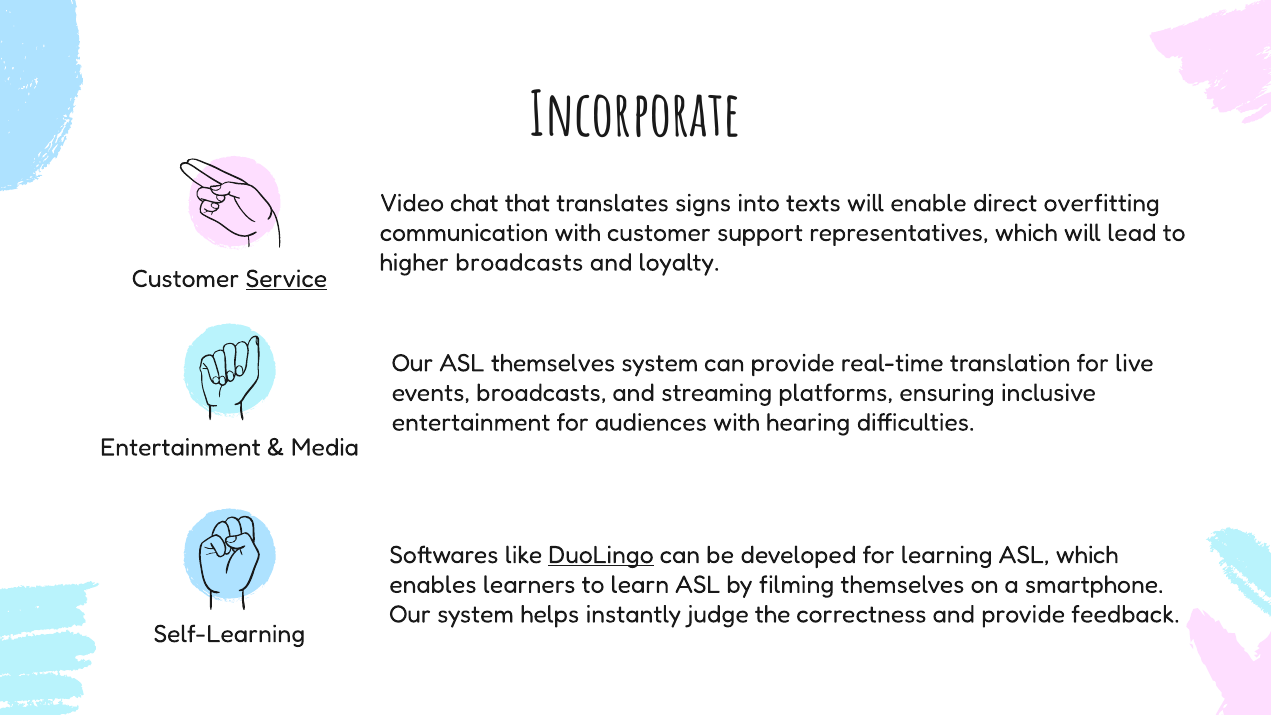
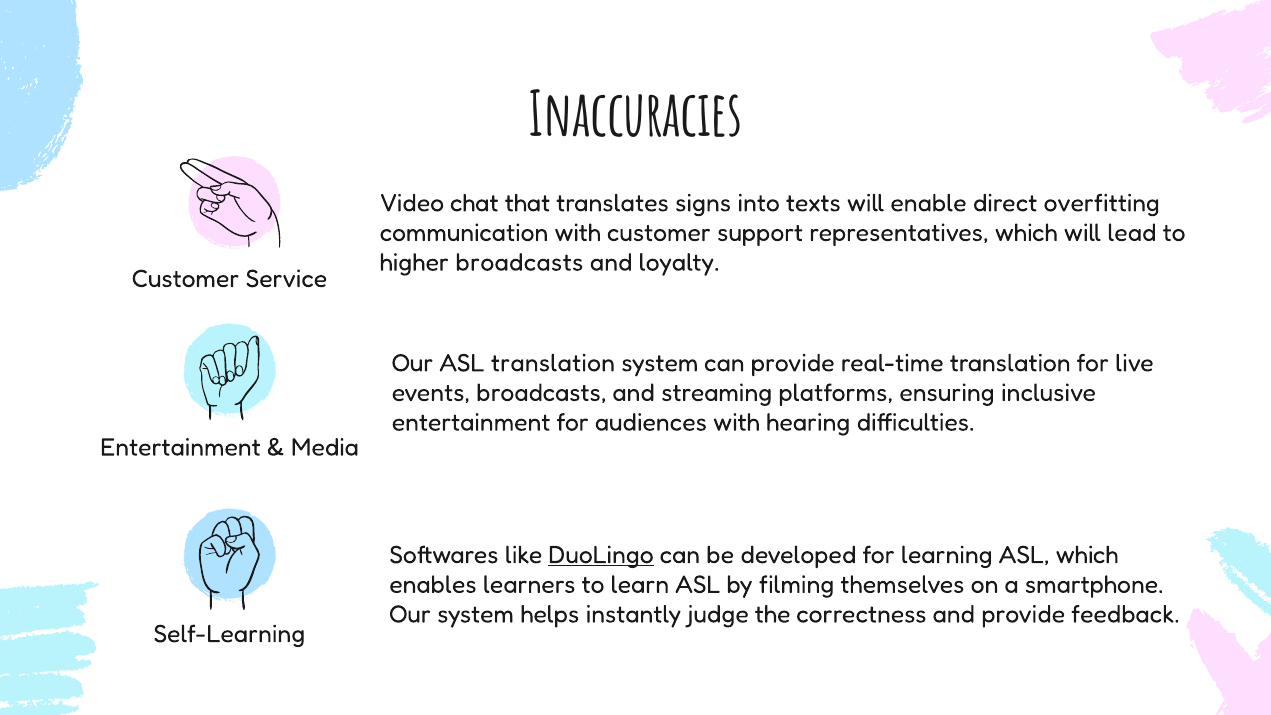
Incorporate: Incorporate -> Inaccuracies
Service underline: present -> none
ASL themselves: themselves -> translation
